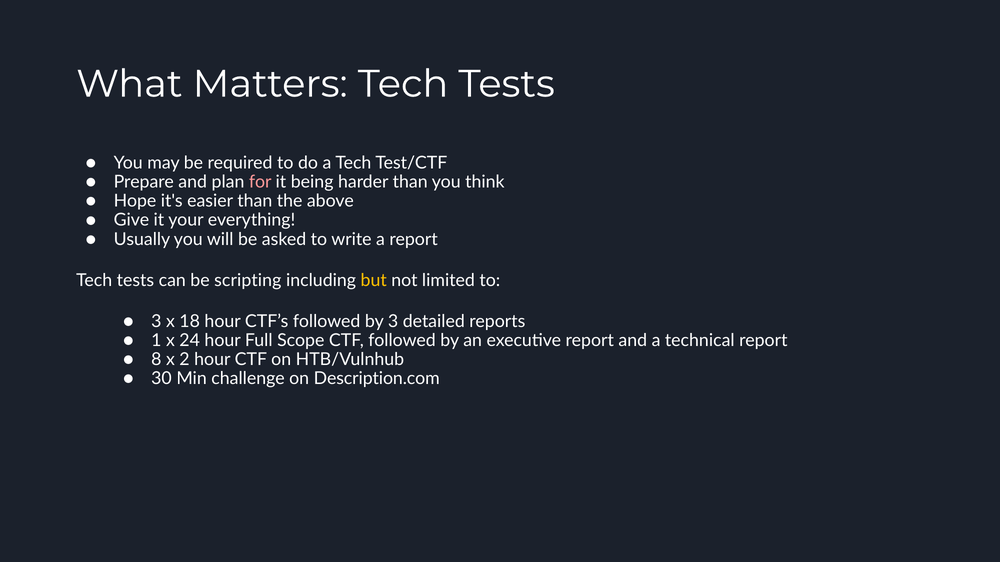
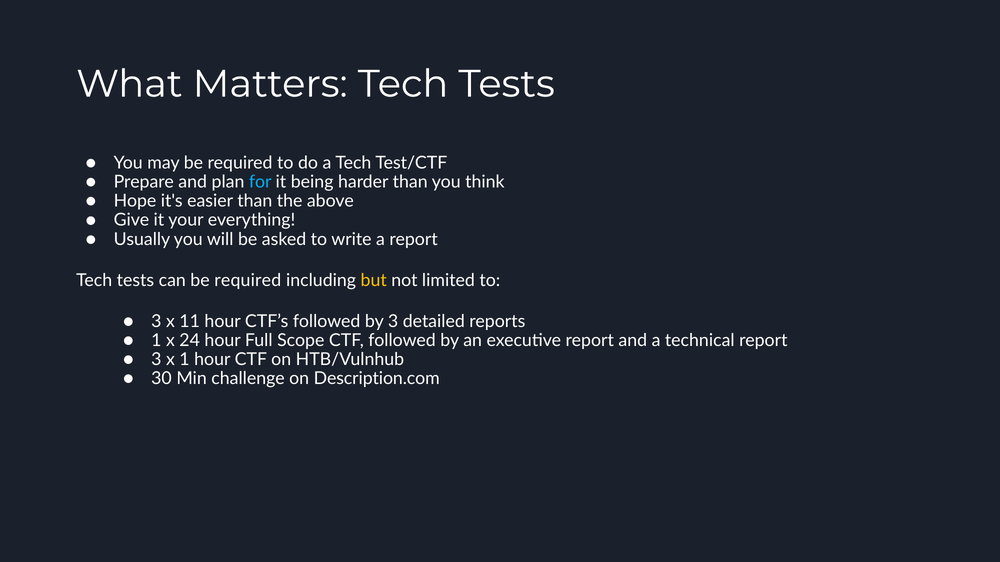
for colour: pink -> light blue
can be scripting: scripting -> required
18: 18 -> 11
8 at (156, 360): 8 -> 3
x 2: 2 -> 1
